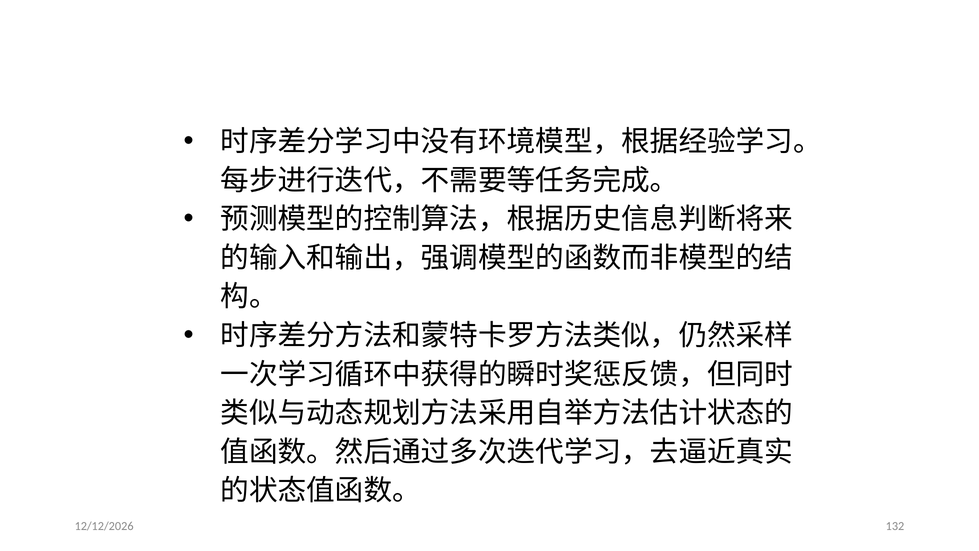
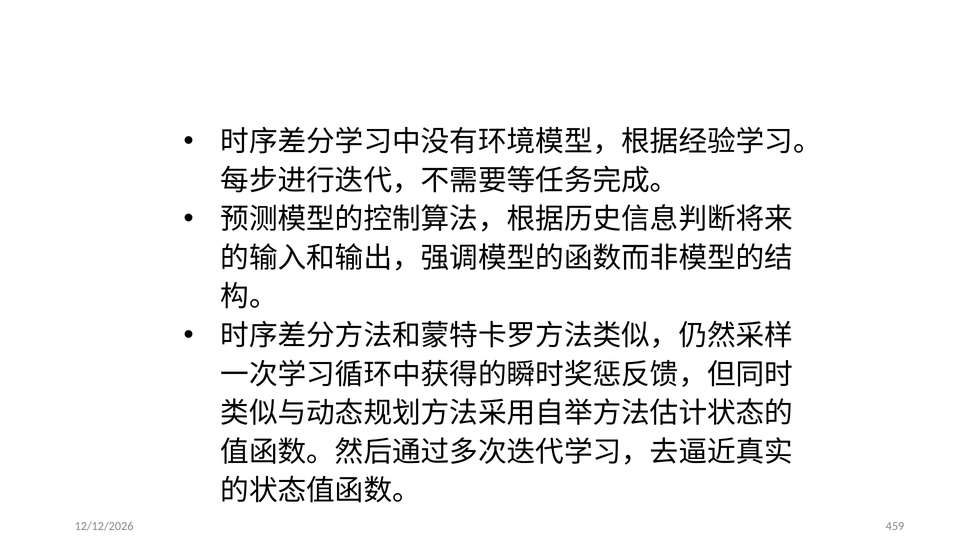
132: 132 -> 459
